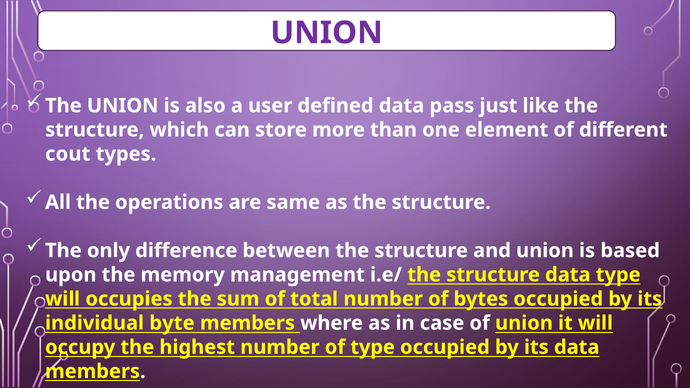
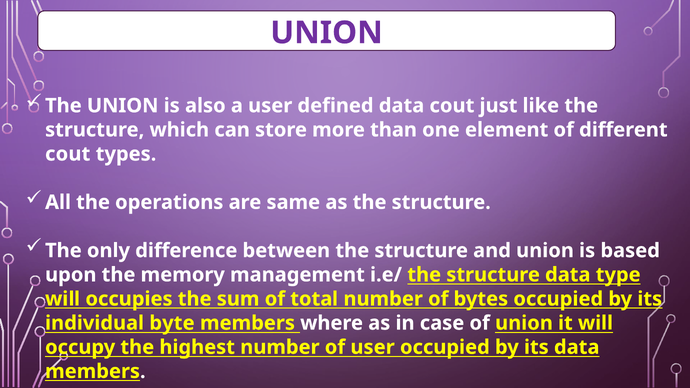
data pass: pass -> cout
of type: type -> user
